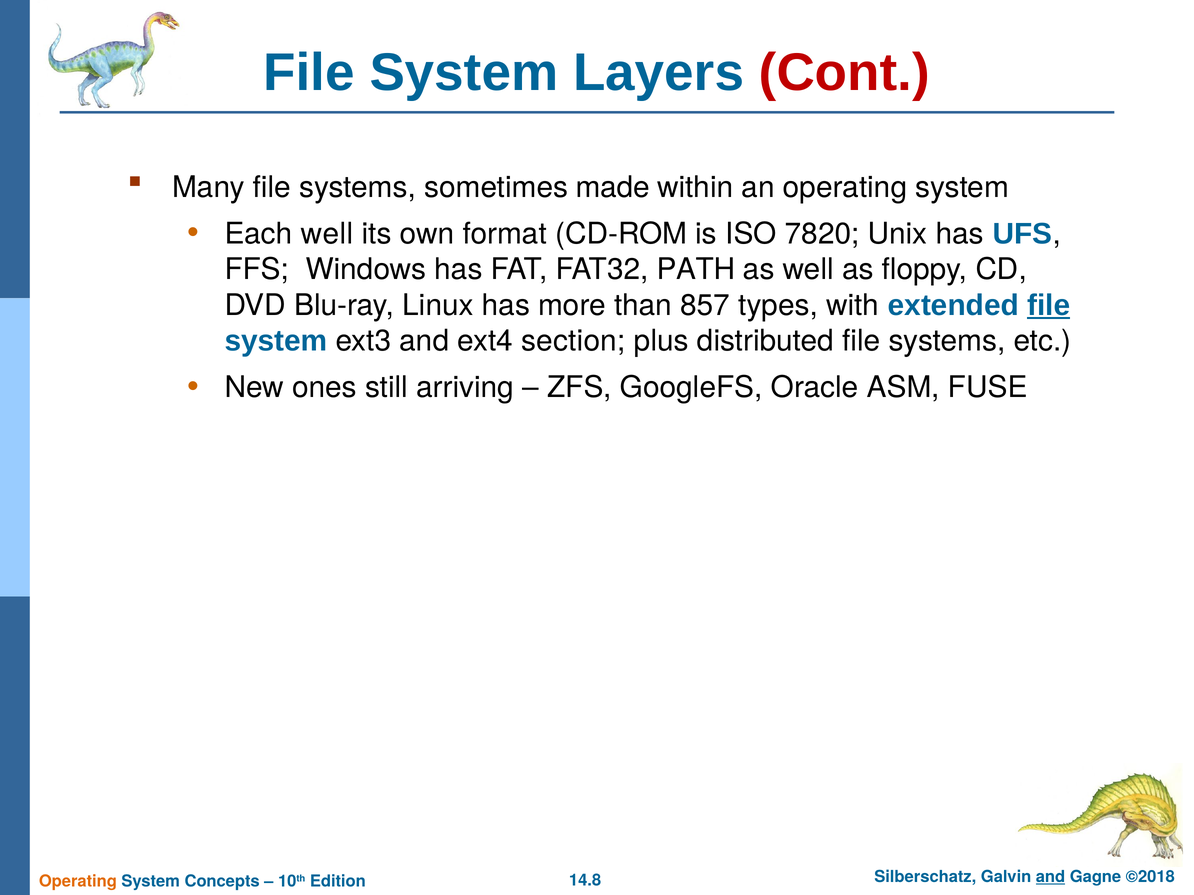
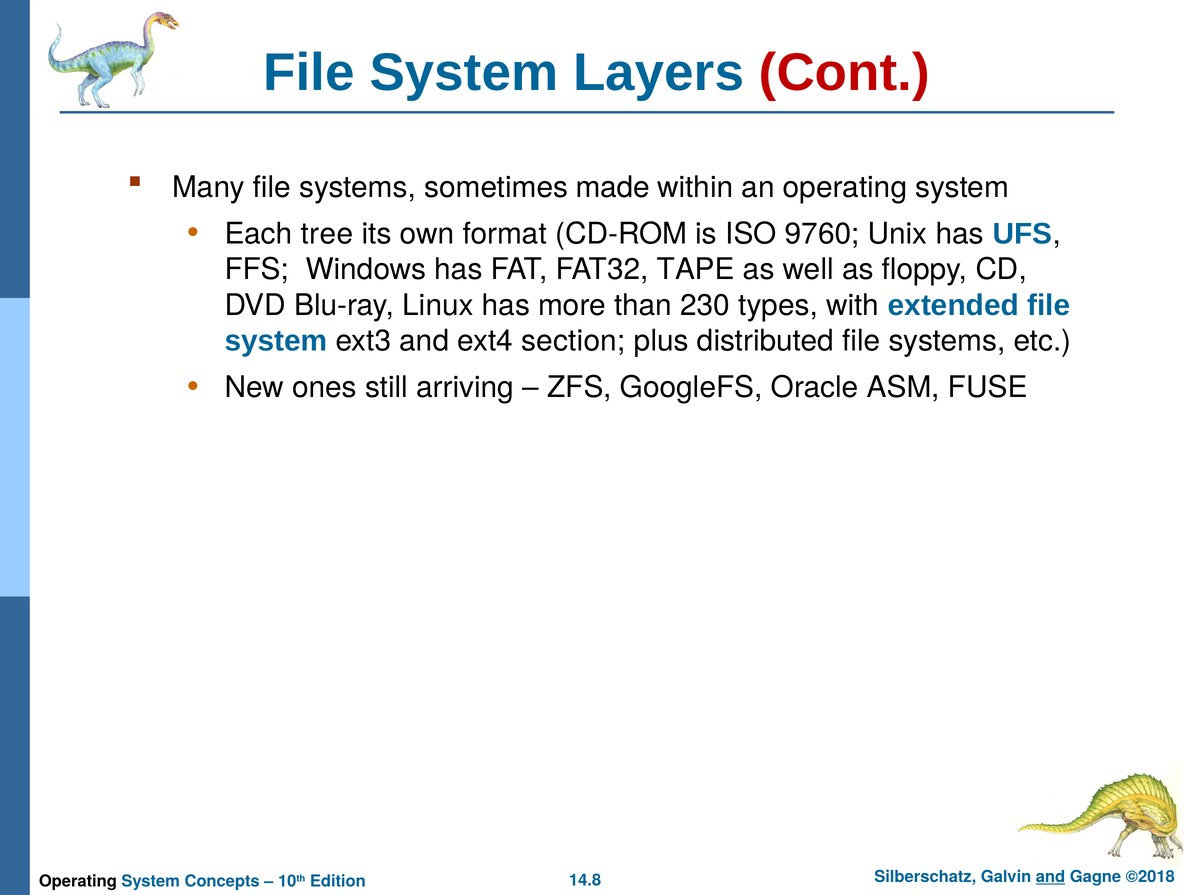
Each well: well -> tree
7820: 7820 -> 9760
PATH: PATH -> TAPE
857: 857 -> 230
file at (1049, 305) underline: present -> none
Operating at (78, 882) colour: orange -> black
